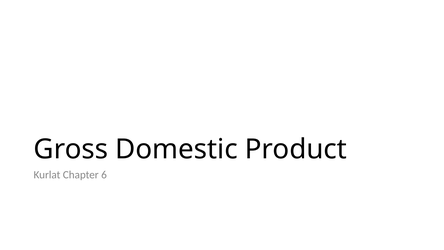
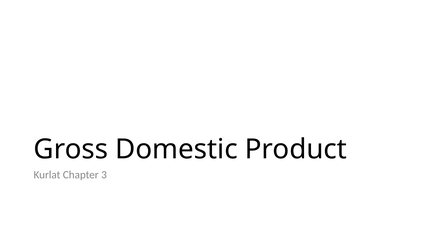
6: 6 -> 3
